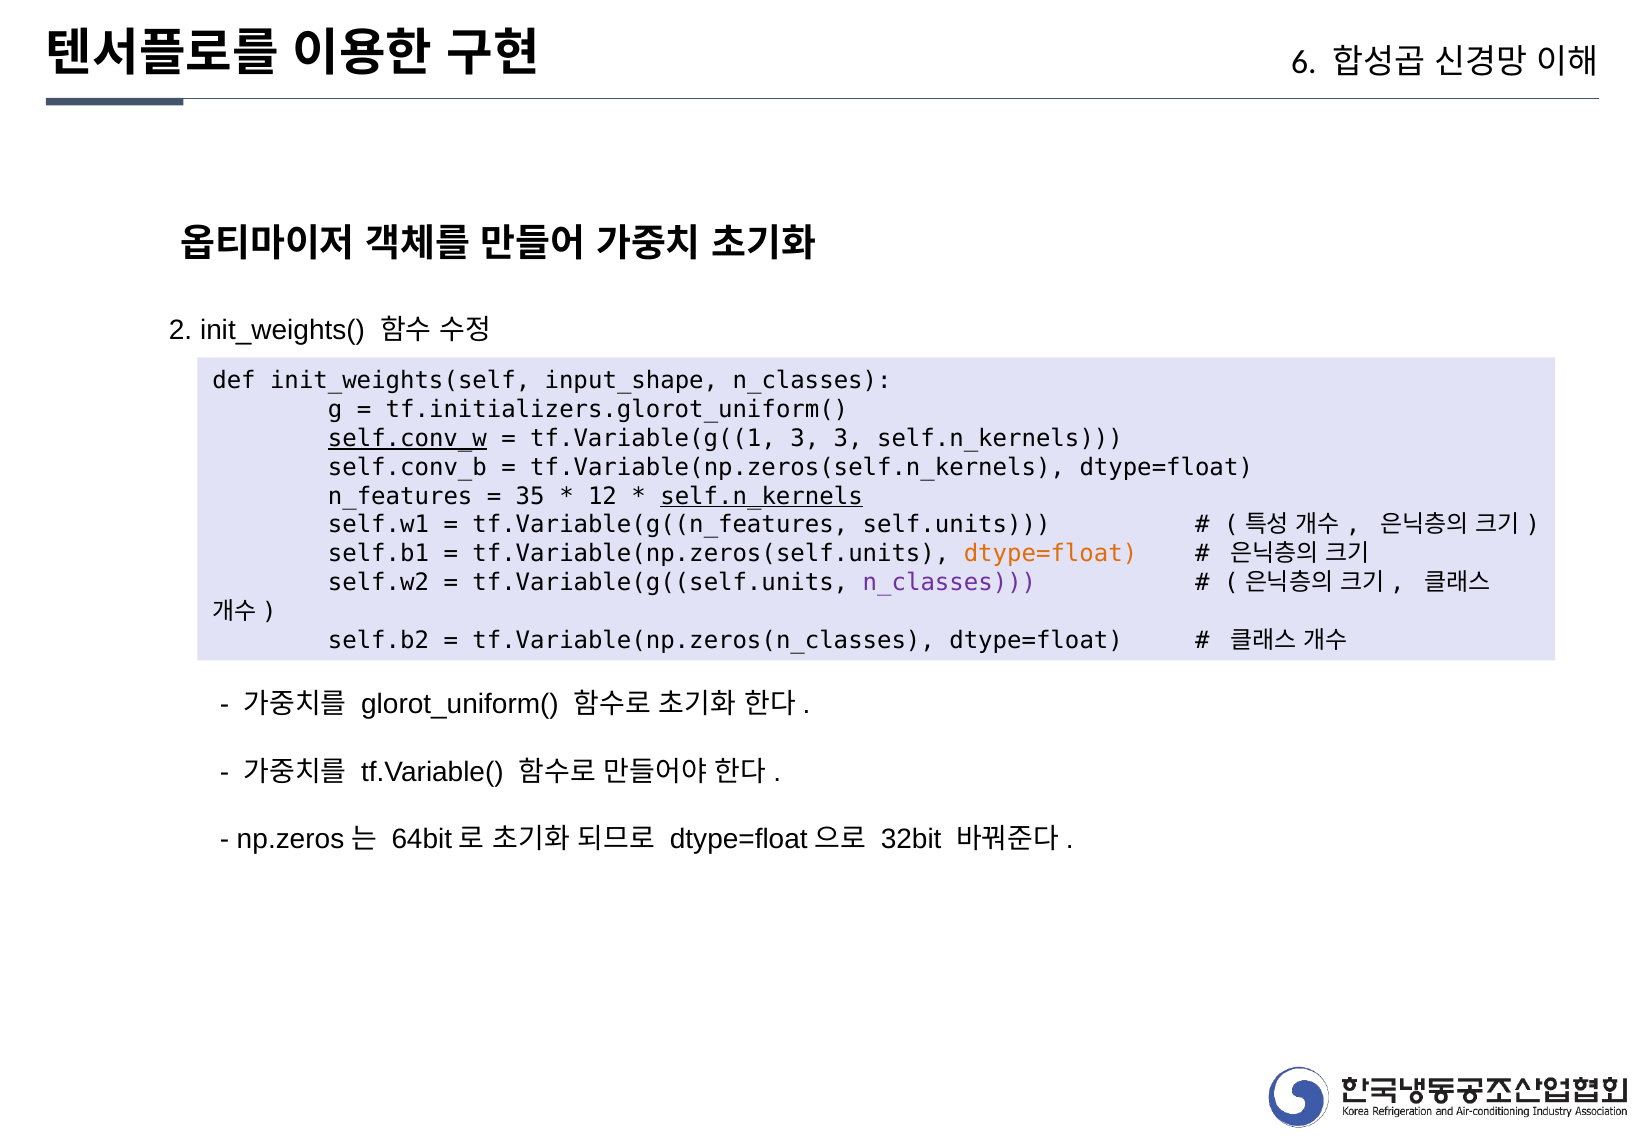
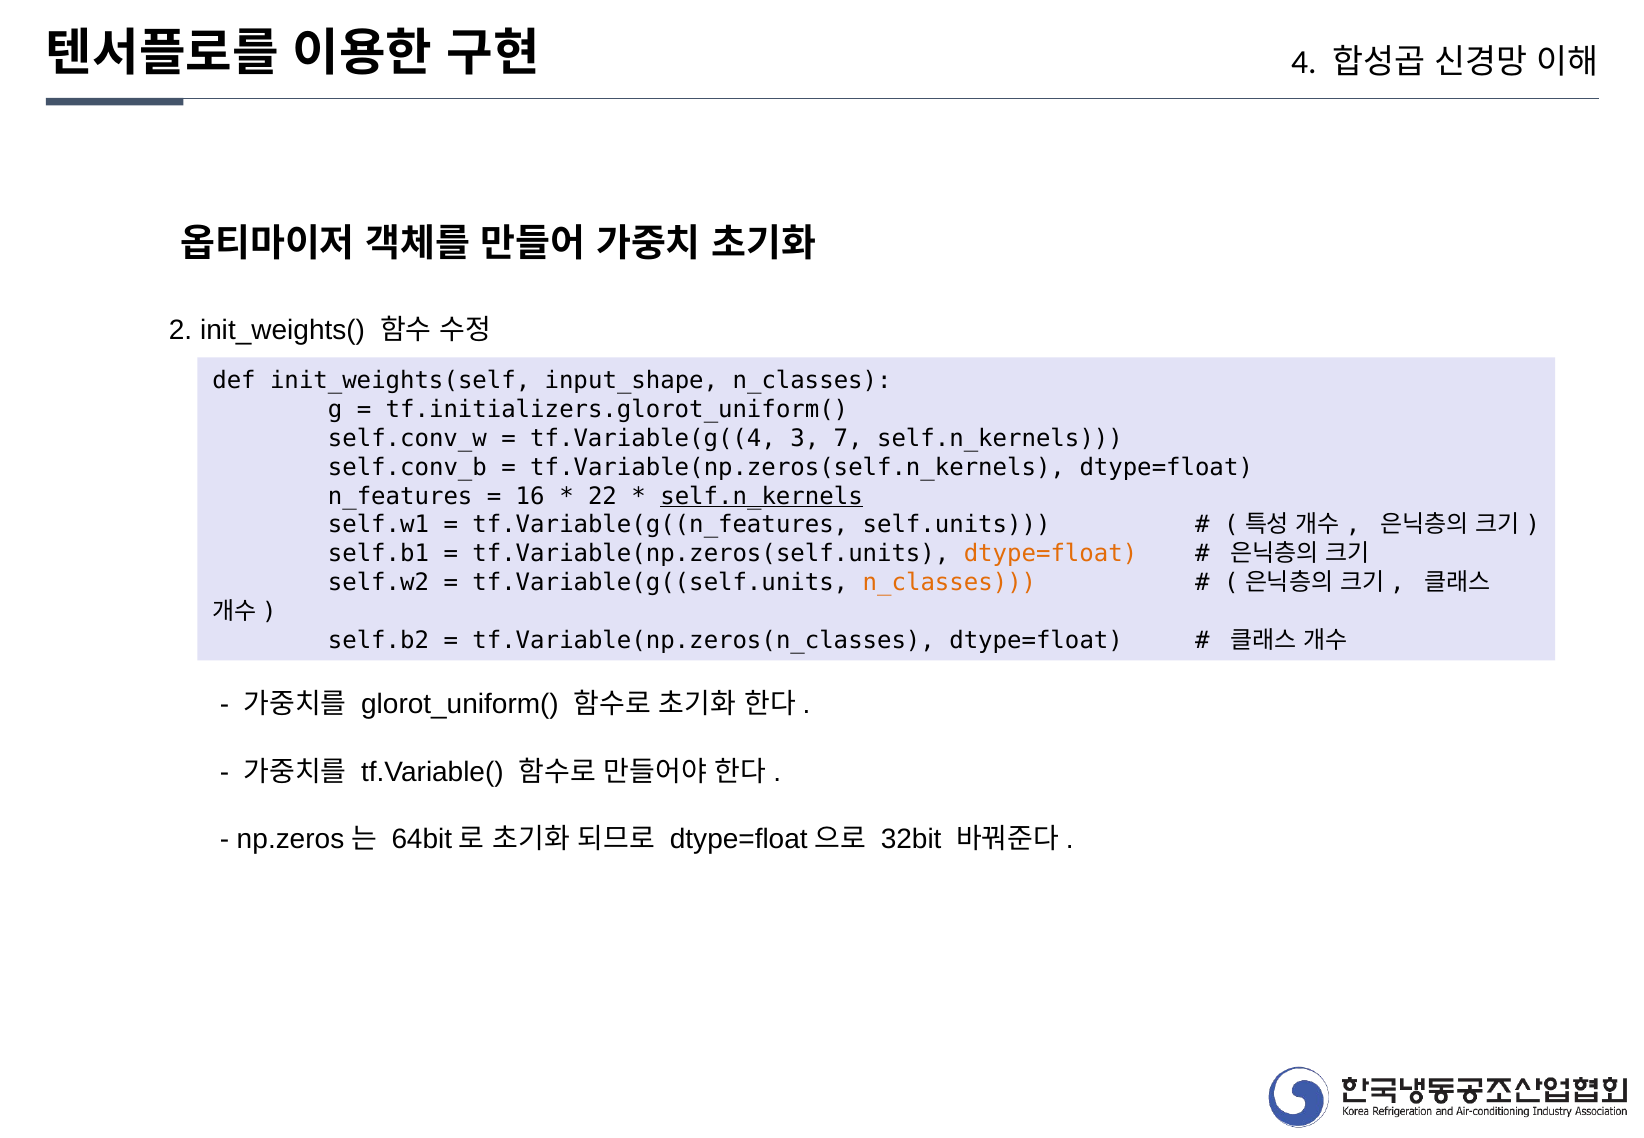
6: 6 -> 4
self.conv_w underline: present -> none
tf.Variable(g((1: tf.Variable(g((1 -> tf.Variable(g((4
3 3: 3 -> 7
35: 35 -> 16
12: 12 -> 22
n_classes at (949, 583) colour: purple -> orange
